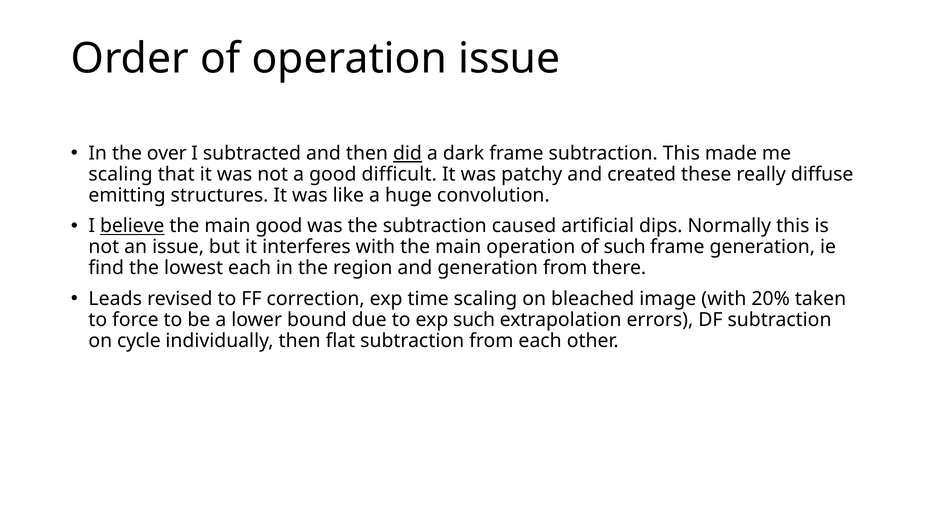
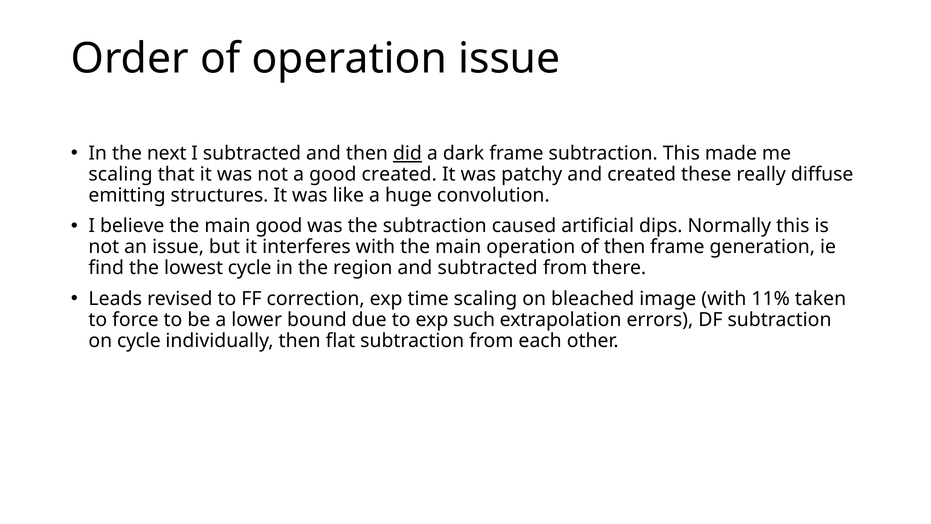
over: over -> next
good difficult: difficult -> created
believe underline: present -> none
of such: such -> then
lowest each: each -> cycle
and generation: generation -> subtracted
20%: 20% -> 11%
